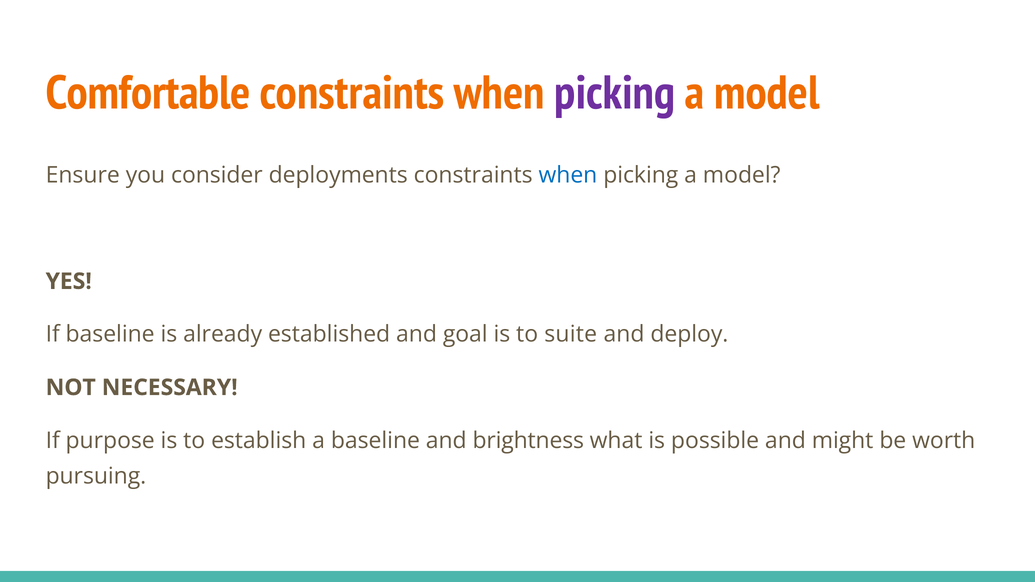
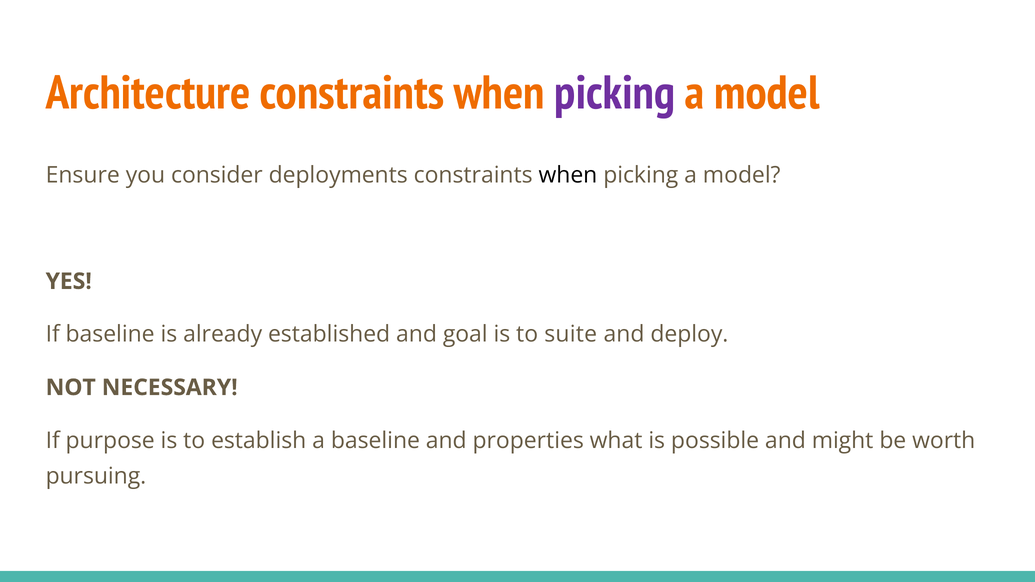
Comfortable: Comfortable -> Architecture
when at (568, 175) colour: blue -> black
brightness: brightness -> properties
